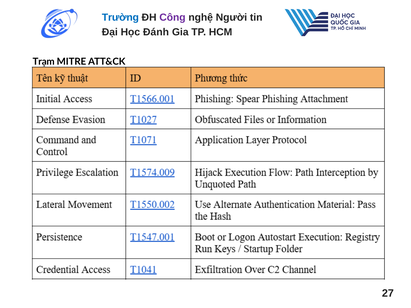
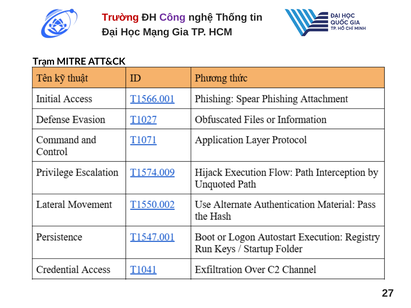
Trường colour: blue -> red
Người: Người -> Thống
Đánh: Đánh -> Mạng
